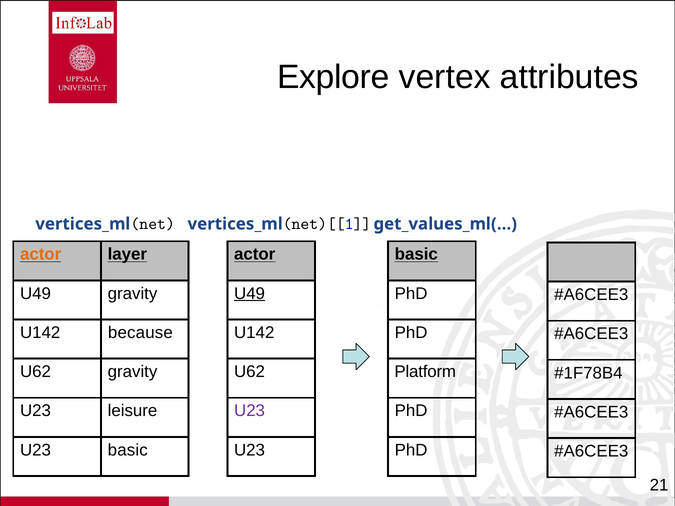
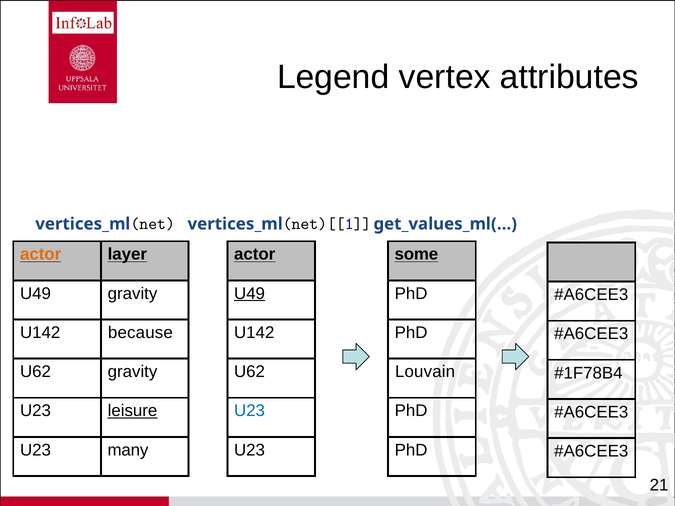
Explore: Explore -> Legend
basic at (416, 254): basic -> some
Platform: Platform -> Louvain
leisure underline: none -> present
U23 at (250, 411) colour: purple -> blue
U23 basic: basic -> many
